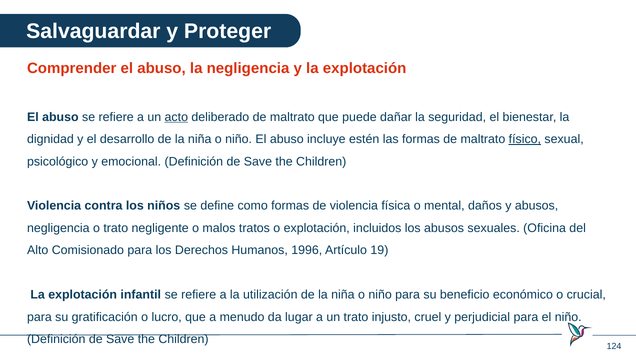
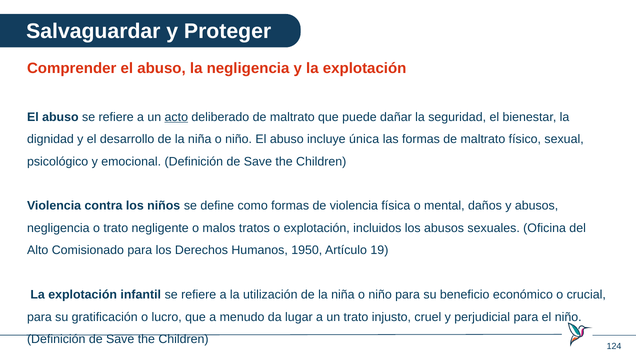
estén: estén -> única
físico underline: present -> none
1996: 1996 -> 1950
